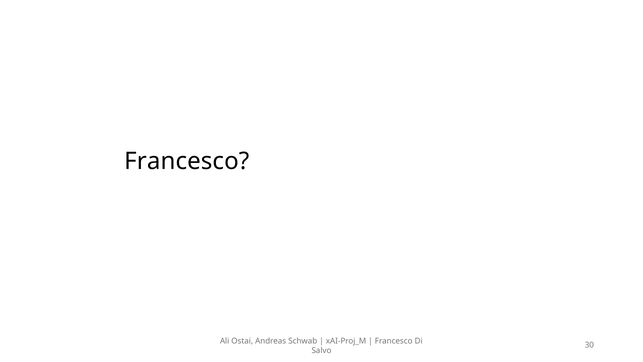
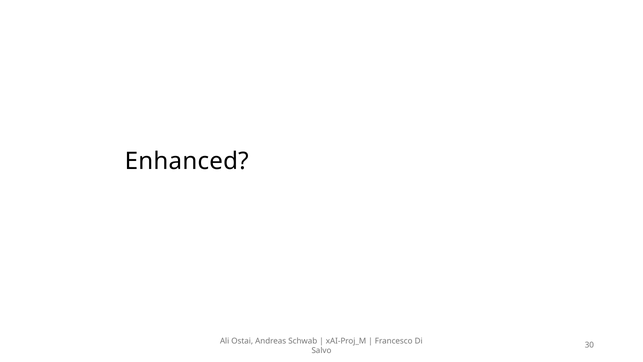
Francesco at (187, 161): Francesco -> Enhanced
